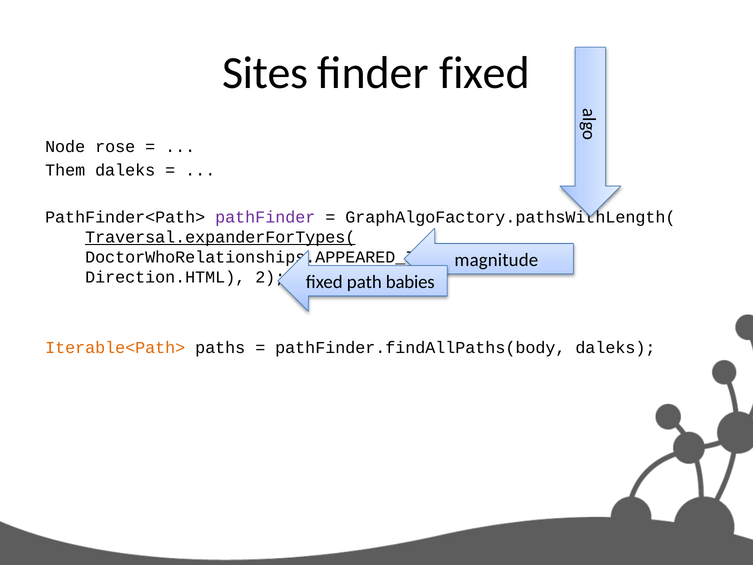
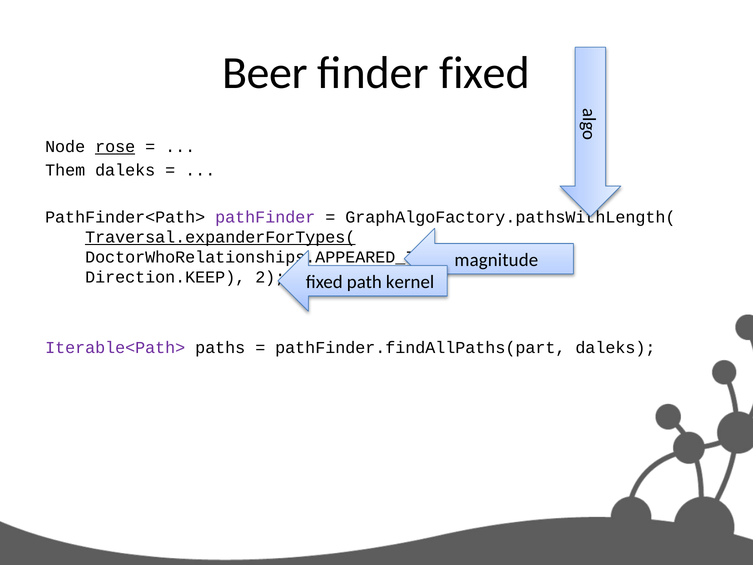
Sites: Sites -> Beer
rose underline: none -> present
Direction.HTML: Direction.HTML -> Direction.KEEP
babies: babies -> kernel
Iterable<Path> colour: orange -> purple
pathFinder.findAllPaths(body: pathFinder.findAllPaths(body -> pathFinder.findAllPaths(part
